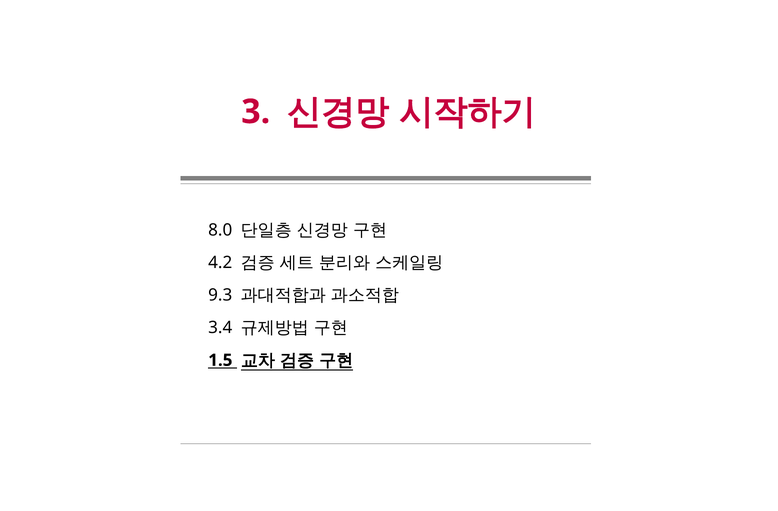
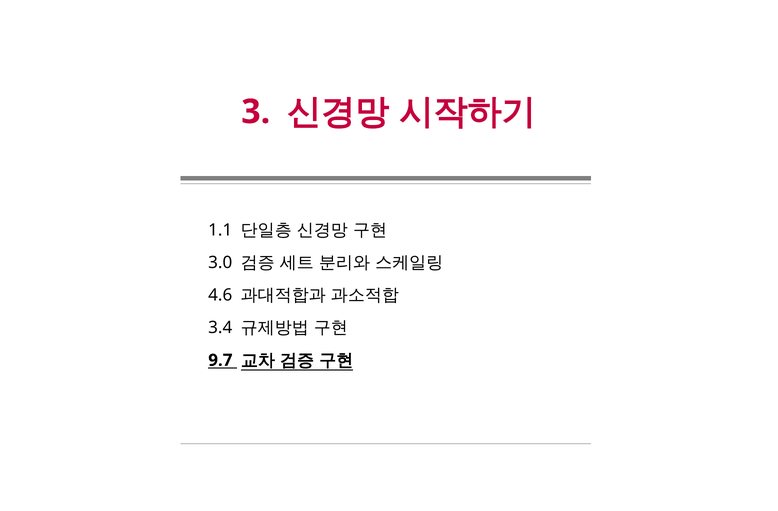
8.0: 8.0 -> 1.1
4.2: 4.2 -> 3.0
9.3: 9.3 -> 4.6
1.5: 1.5 -> 9.7
